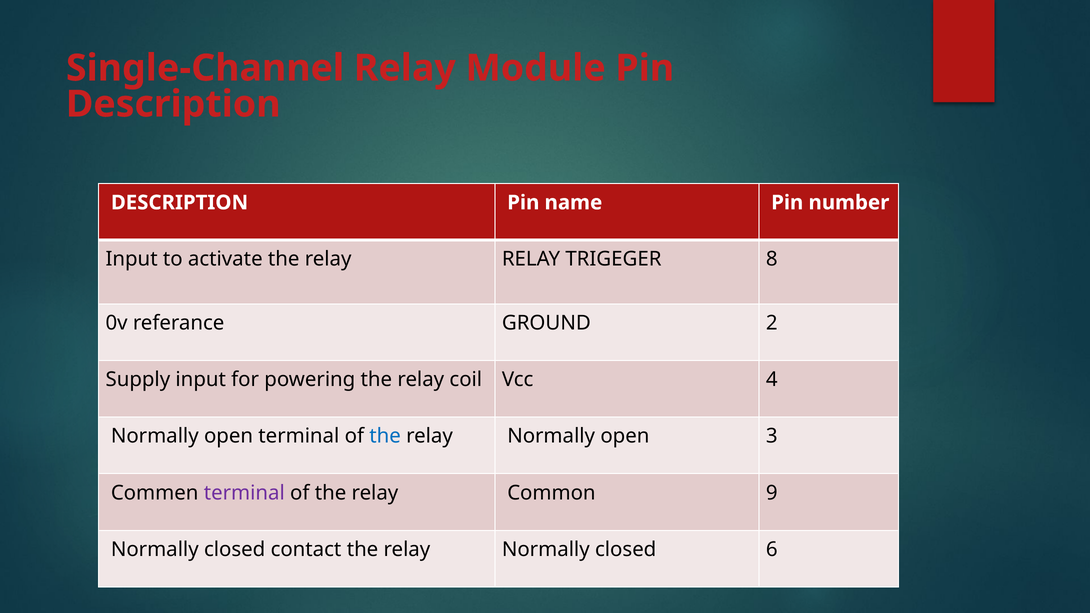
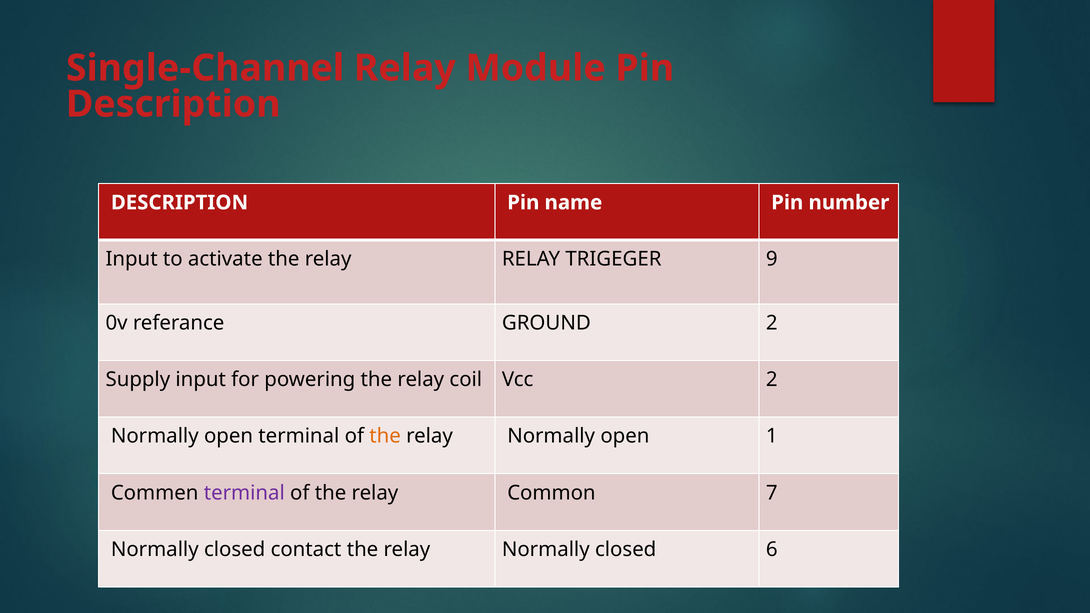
8: 8 -> 9
Vcc 4: 4 -> 2
the at (385, 436) colour: blue -> orange
3: 3 -> 1
9: 9 -> 7
